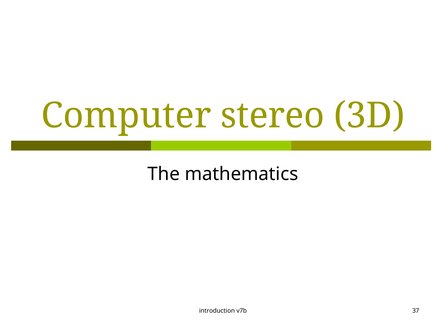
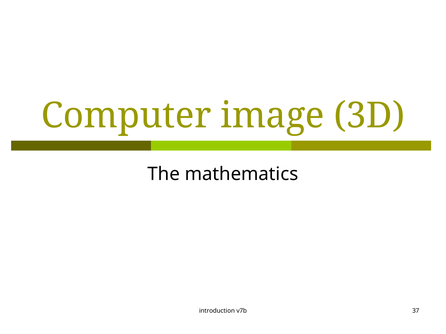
stereo: stereo -> image
